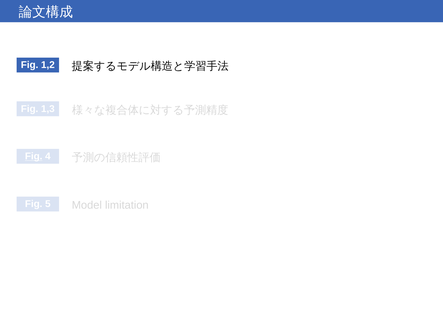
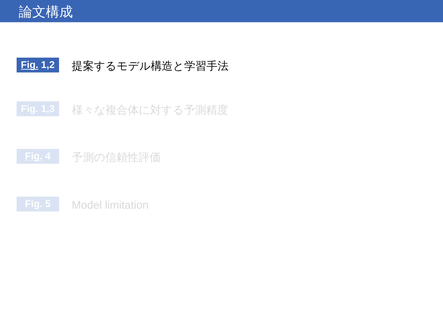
Fig at (30, 65) underline: none -> present
